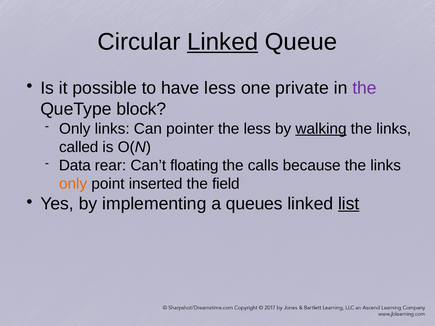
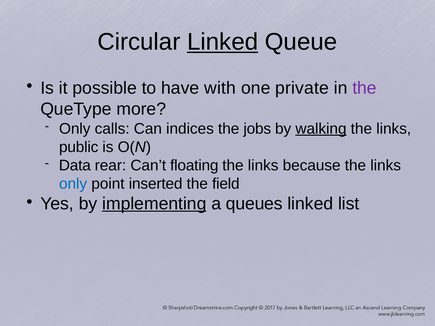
have less: less -> with
block: block -> more
Only links: links -> calls
pointer: pointer -> indices
the less: less -> jobs
called: called -> public
calls at (263, 166): calls -> links
only at (73, 184) colour: orange -> blue
implementing underline: none -> present
list underline: present -> none
